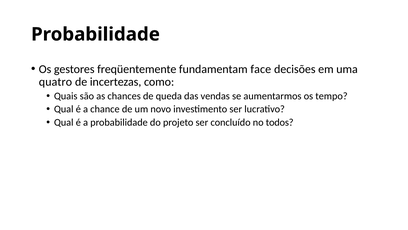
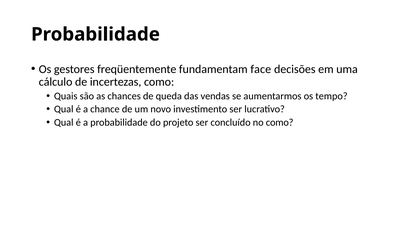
quatro: quatro -> cálculo
no todos: todos -> como
